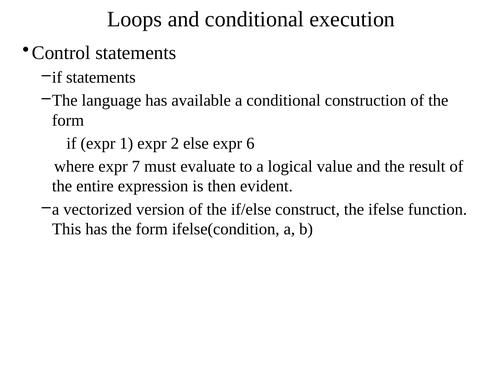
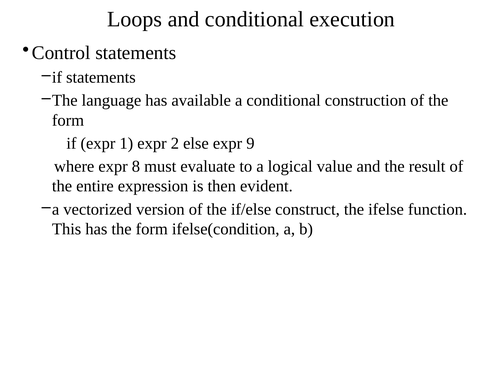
6: 6 -> 9
7: 7 -> 8
